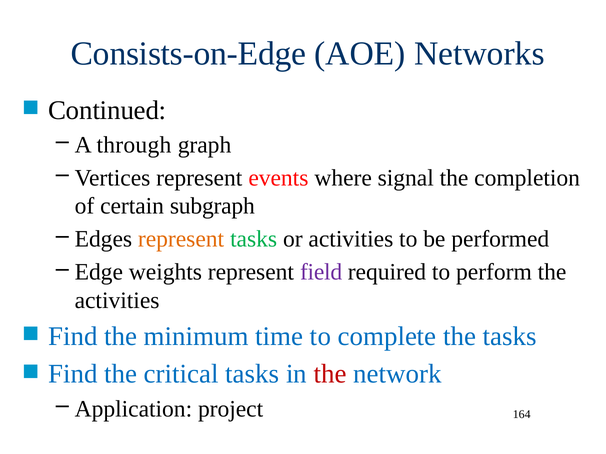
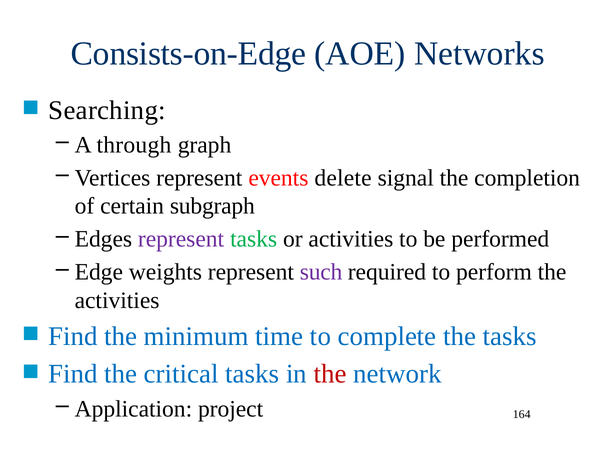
Continued: Continued -> Searching
where: where -> delete
represent at (181, 239) colour: orange -> purple
field: field -> such
